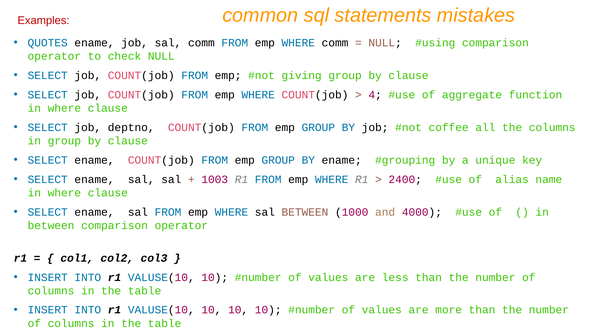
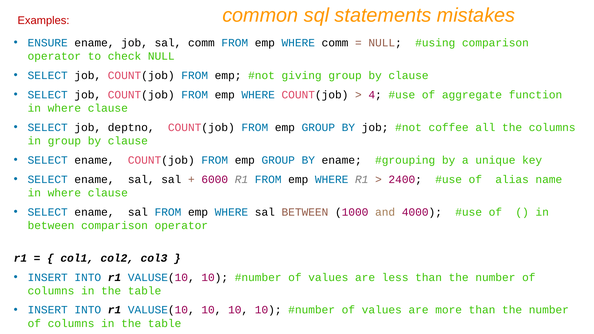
QUOTES: QUOTES -> ENSURE
1003: 1003 -> 6000
